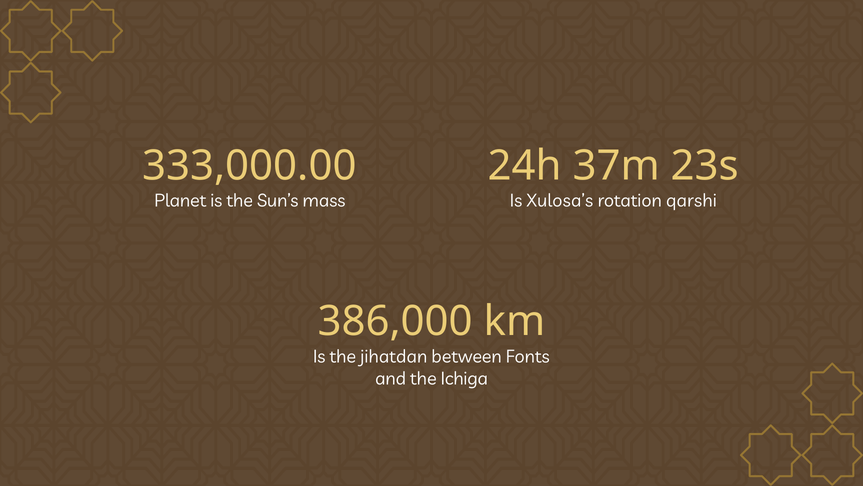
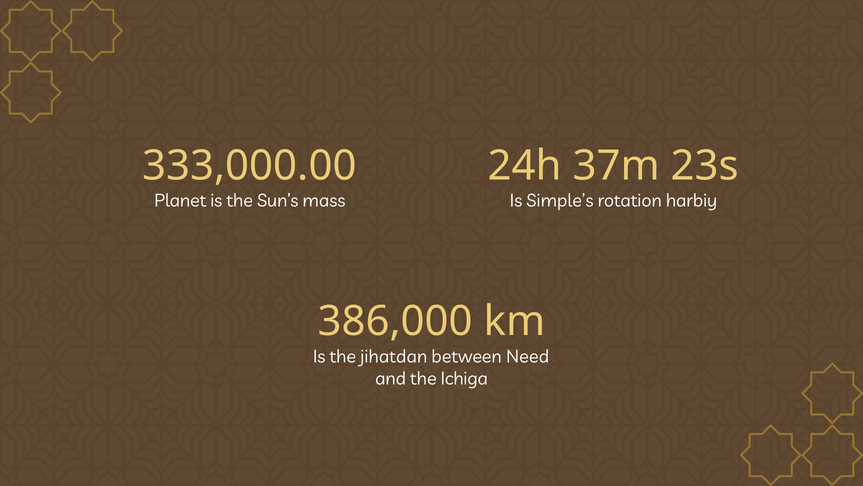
Xulosa’s: Xulosa’s -> Simple’s
qarshi: qarshi -> harbiy
Fonts: Fonts -> Need
